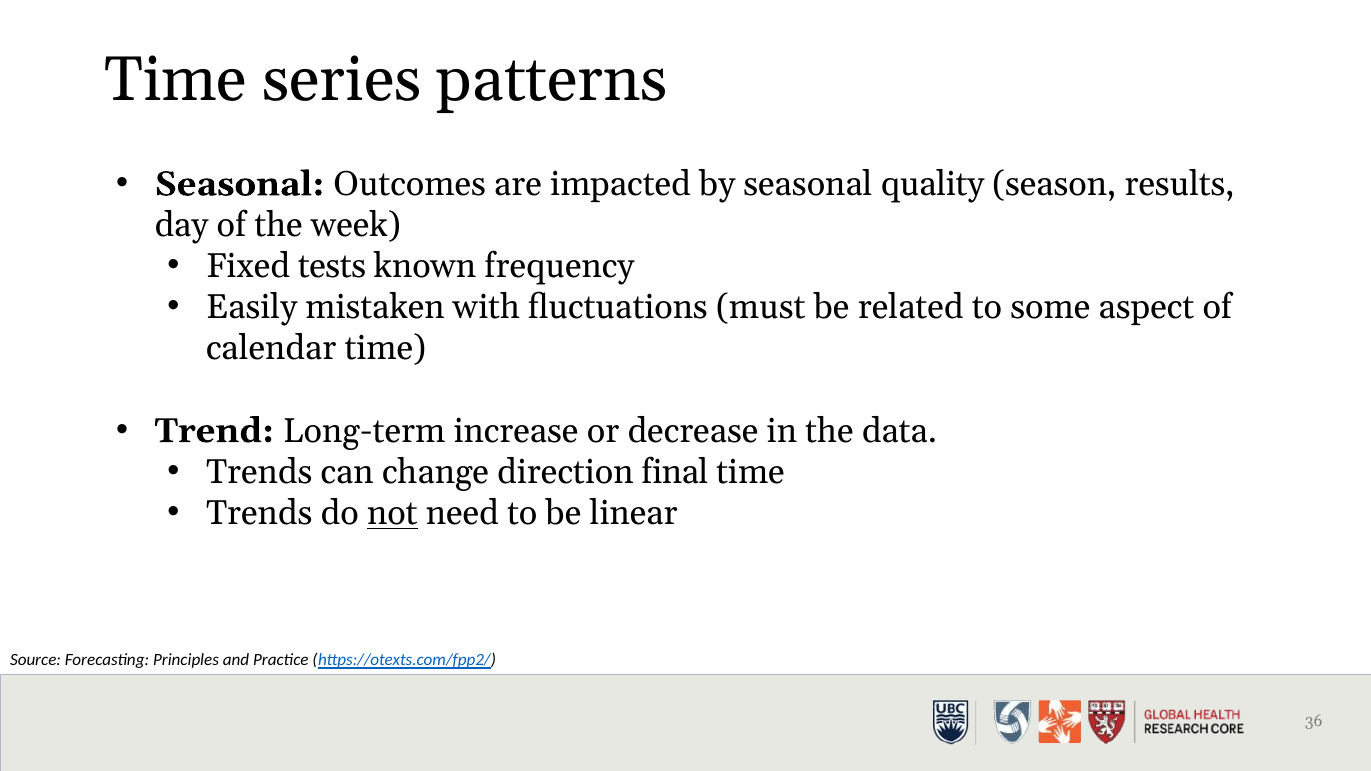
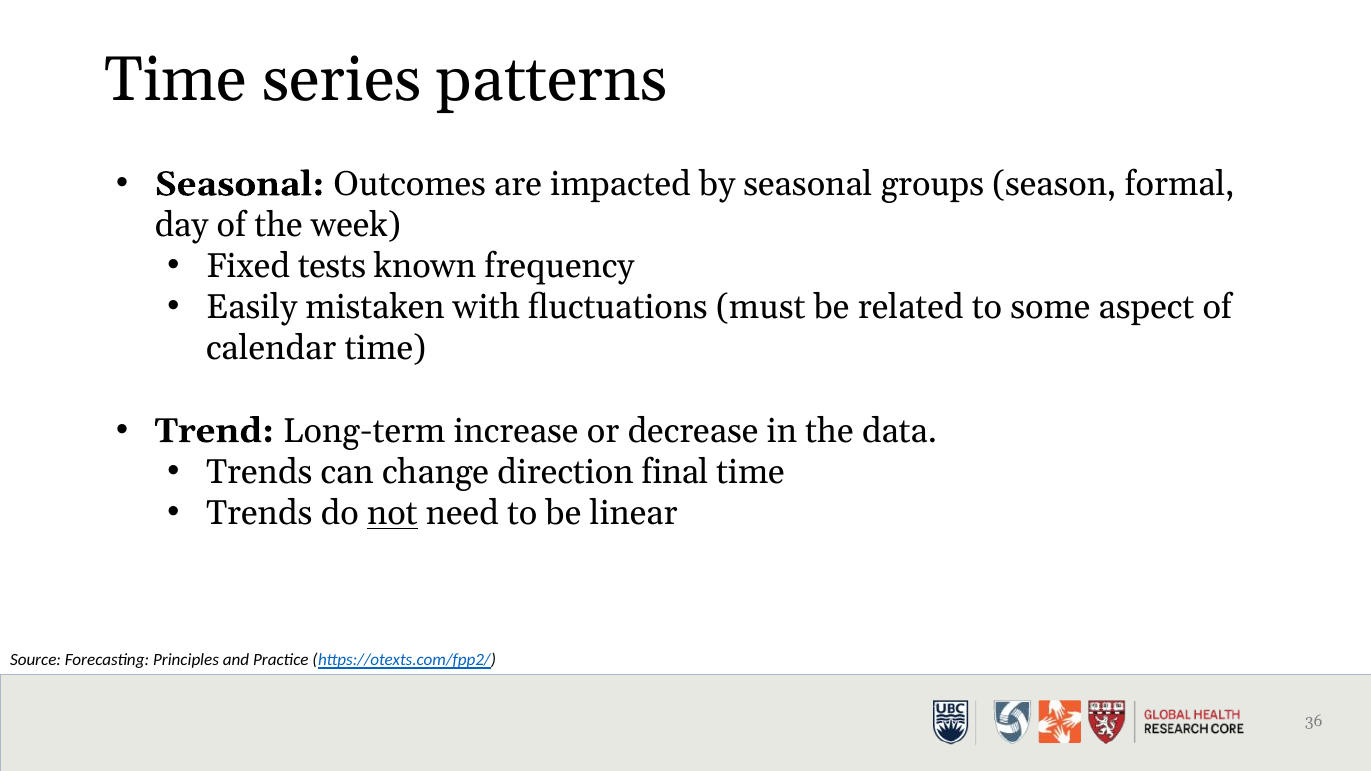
quality: quality -> groups
results: results -> formal
